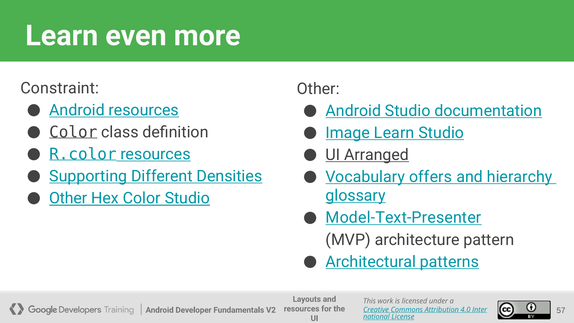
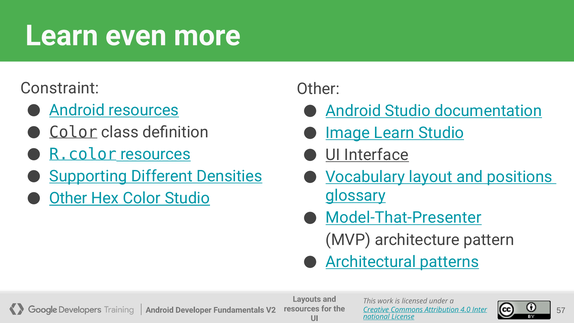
Arranged: Arranged -> Interface
offers: offers -> layout
hierarchy: hierarchy -> positions
Model-Text-Presenter: Model-Text-Presenter -> Model-That-Presenter
